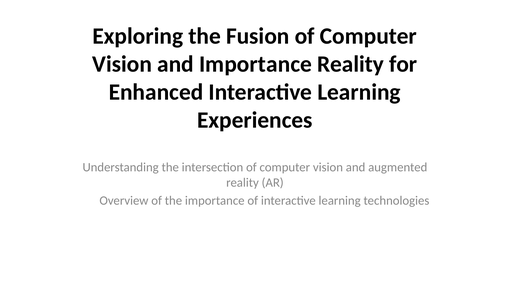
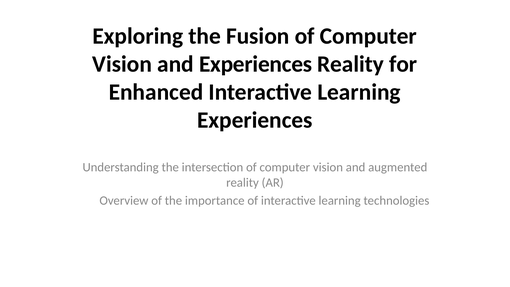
and Importance: Importance -> Experiences
